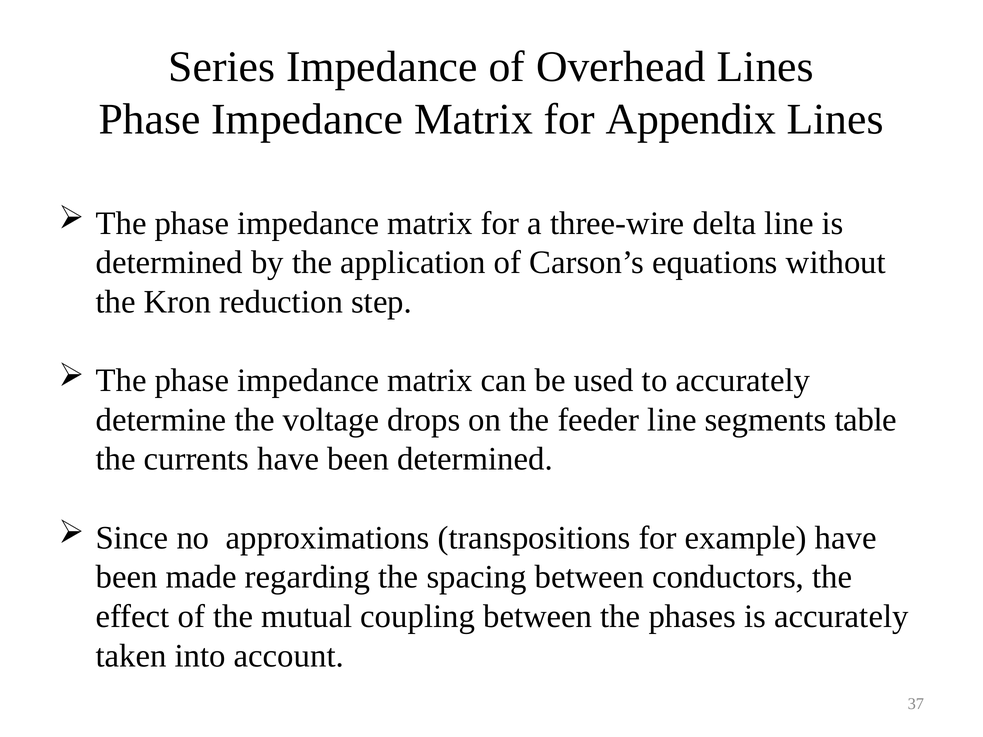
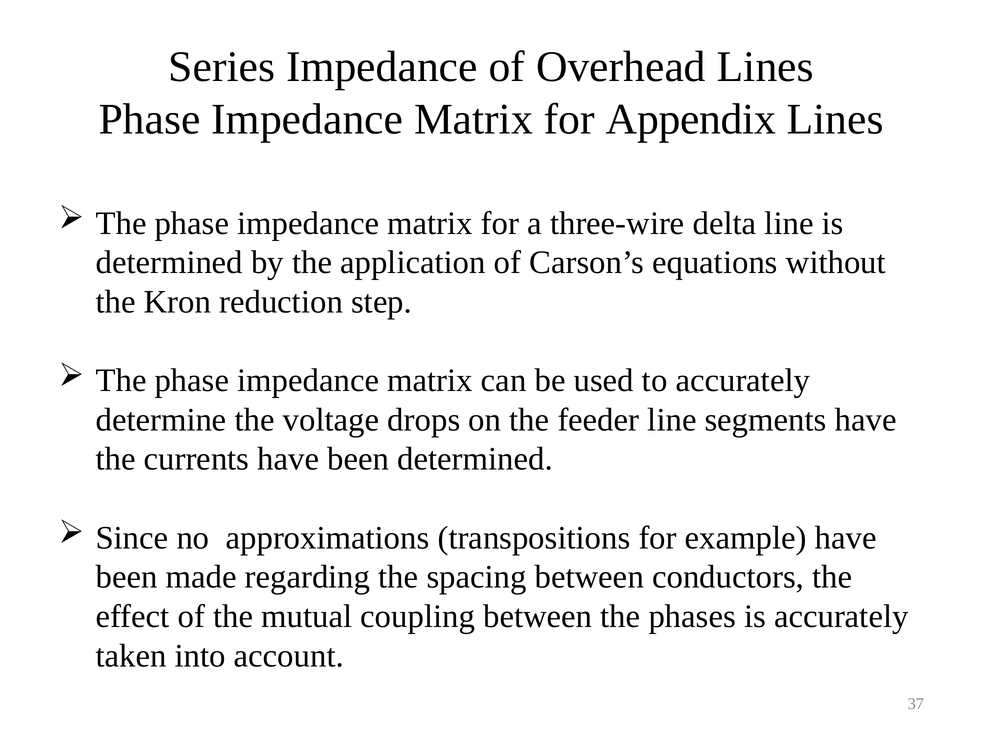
segments table: table -> have
